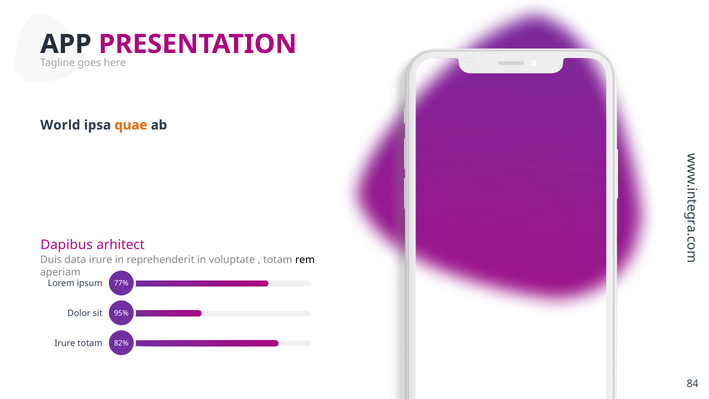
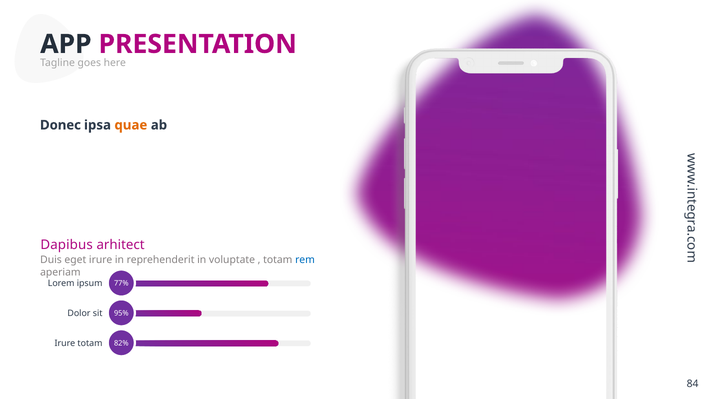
World: World -> Donec
data: data -> eget
rem colour: black -> blue
